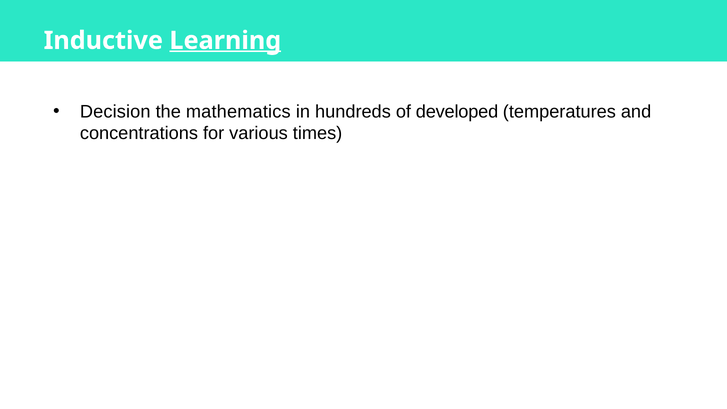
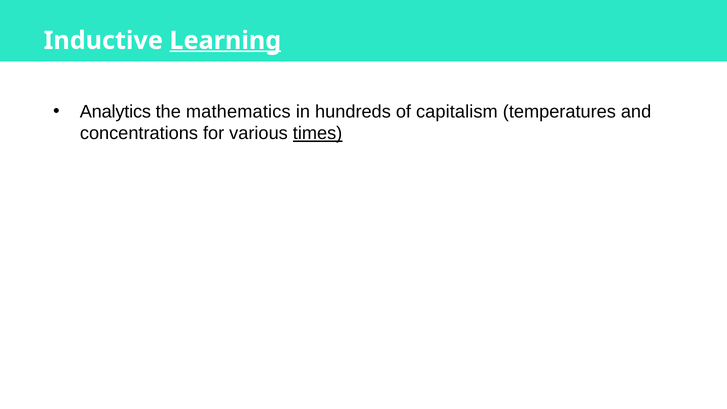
Decision: Decision -> Analytics
developed: developed -> capitalism
times underline: none -> present
